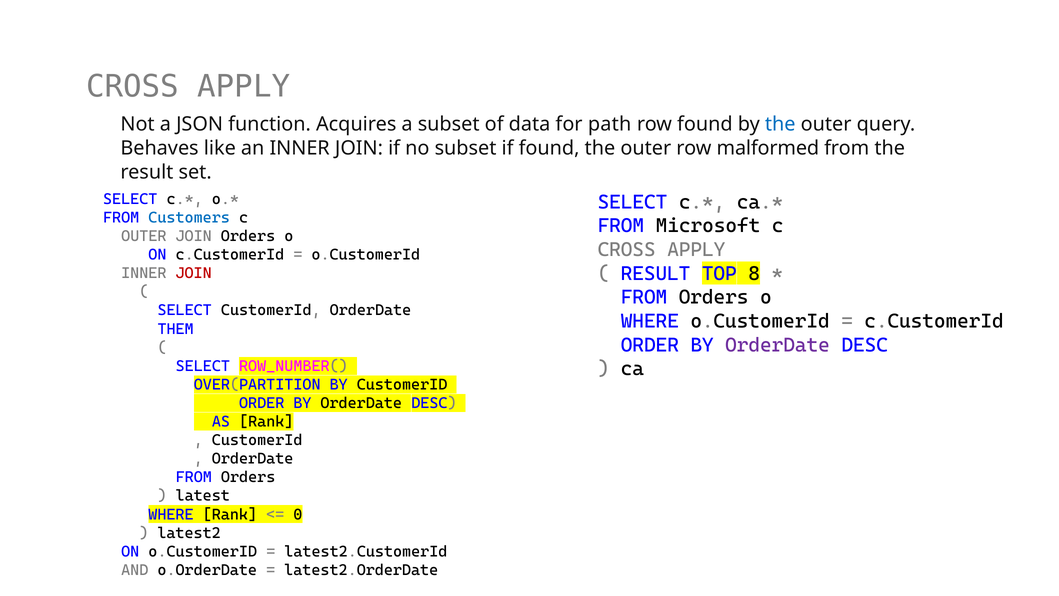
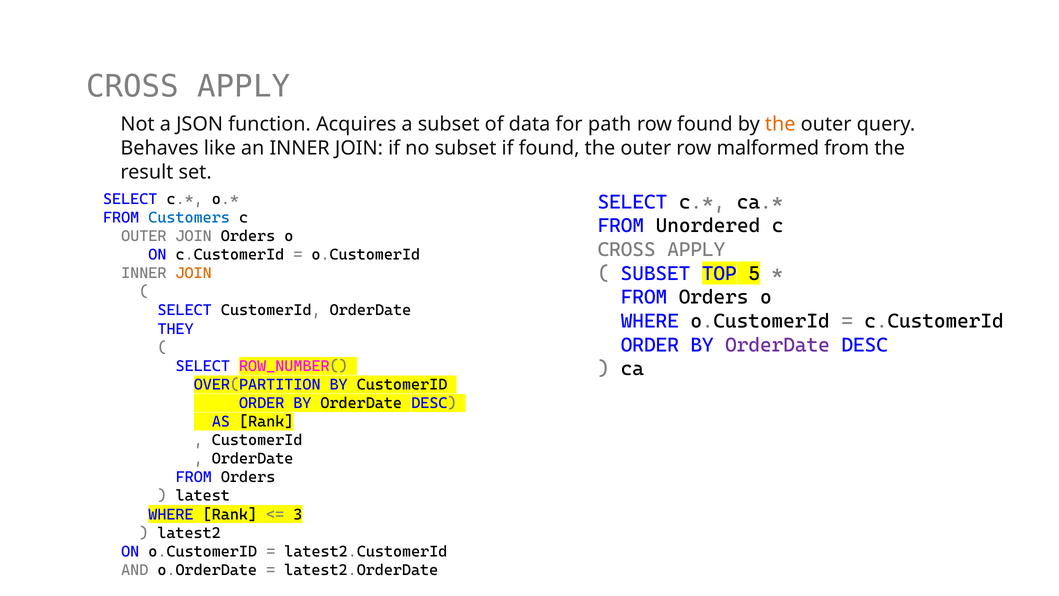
the at (780, 124) colour: blue -> orange
Microsoft: Microsoft -> Unordered
RESULT at (656, 273): RESULT -> SUBSET
8: 8 -> 5
JOIN at (194, 273) colour: red -> orange
THEM: THEM -> THEY
0: 0 -> 3
